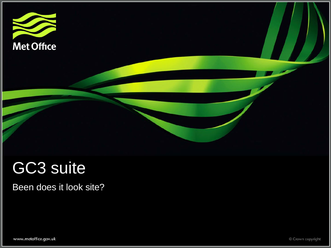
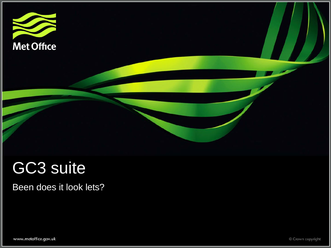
site: site -> lets
